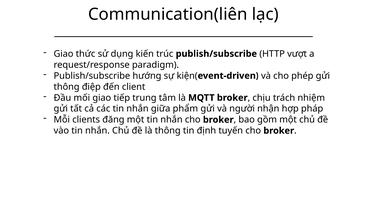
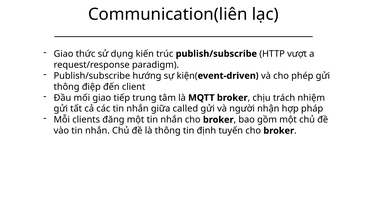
phẩm: phẩm -> called
